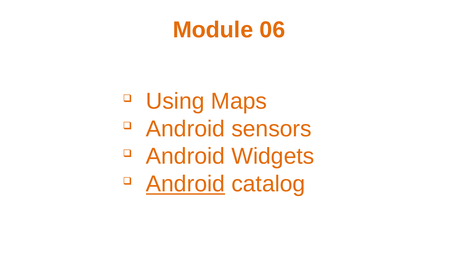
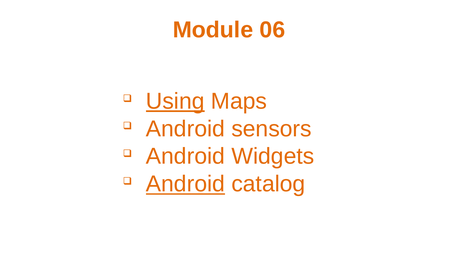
Using underline: none -> present
